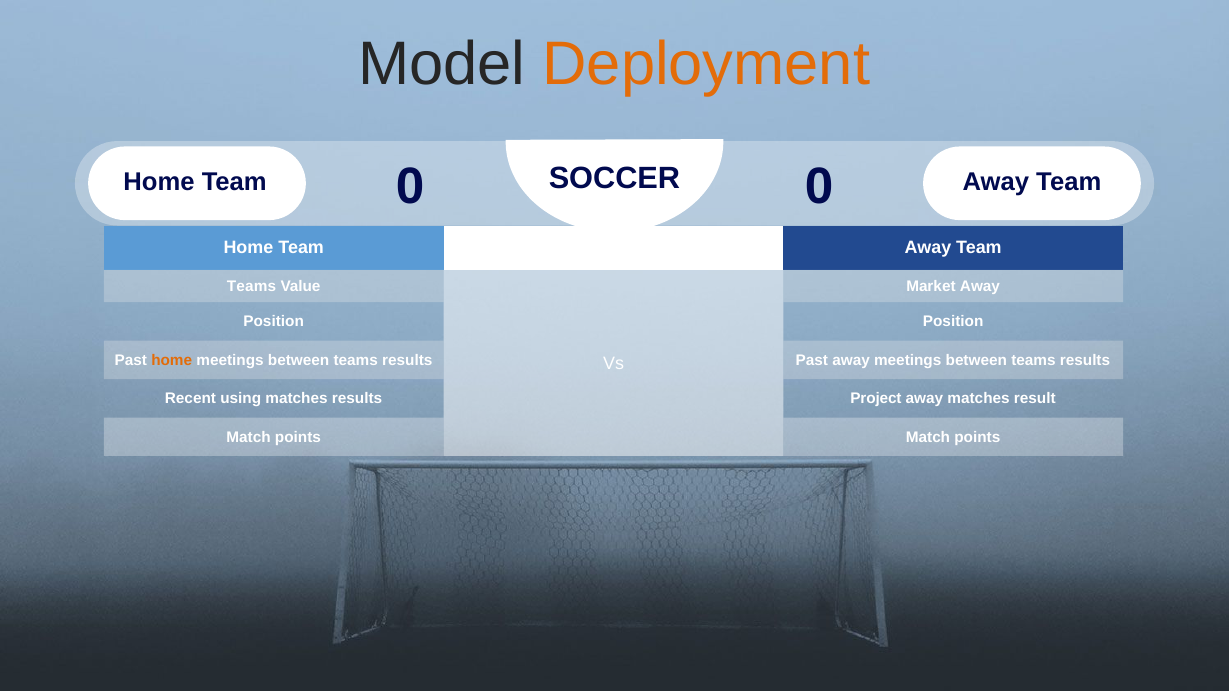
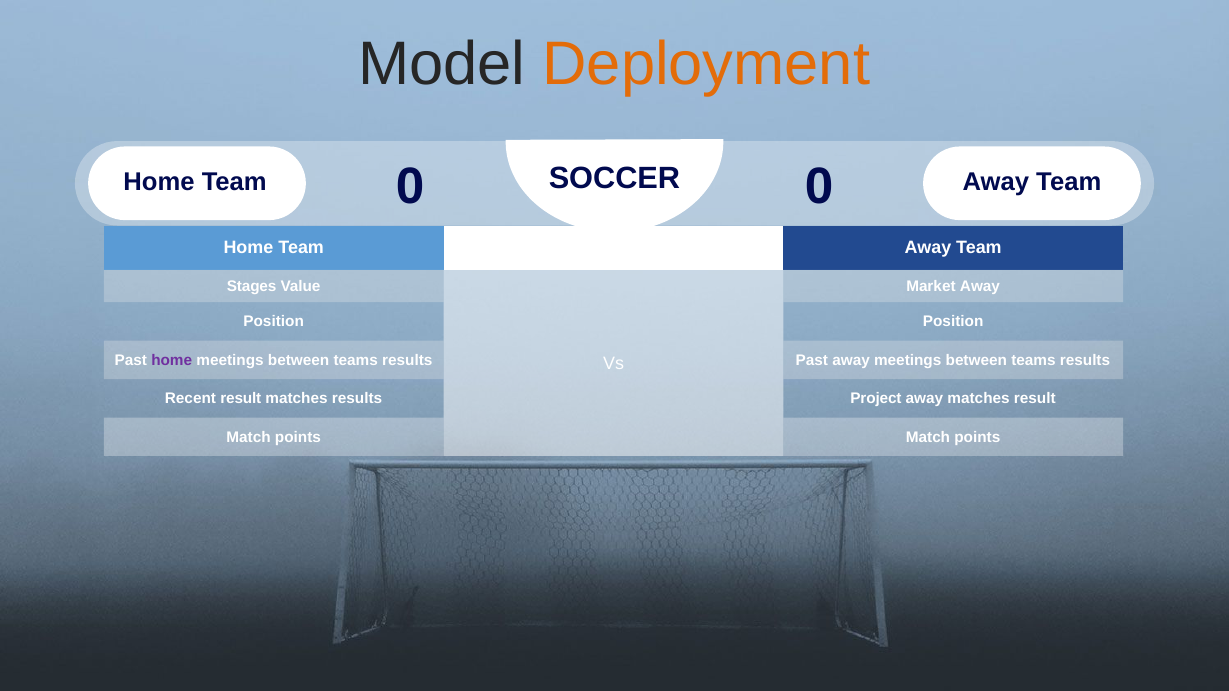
Teams at (251, 286): Teams -> Stages
home at (172, 360) colour: orange -> purple
Recent using: using -> result
